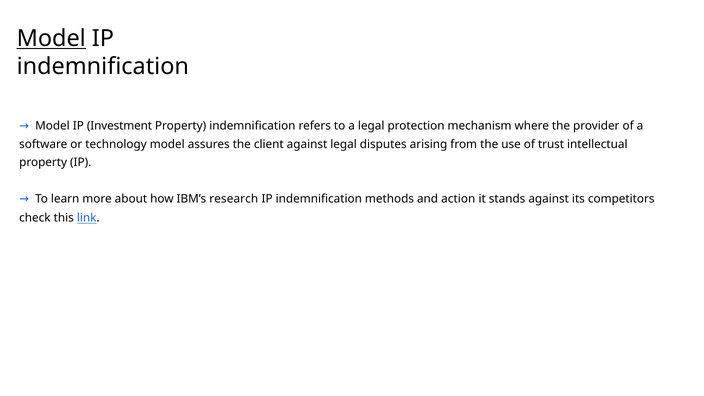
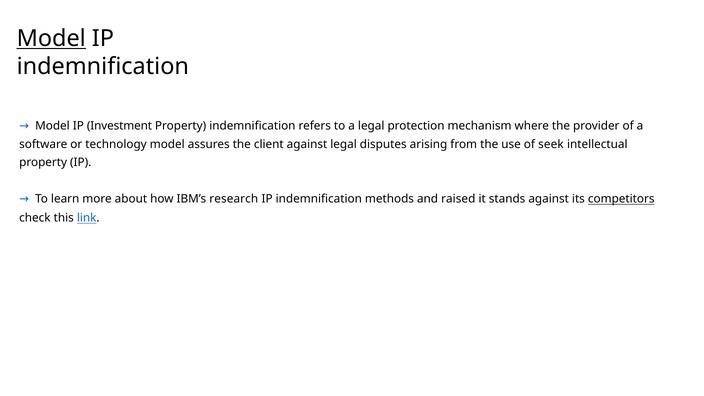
trust: trust -> seek
action: action -> raised
competitors underline: none -> present
